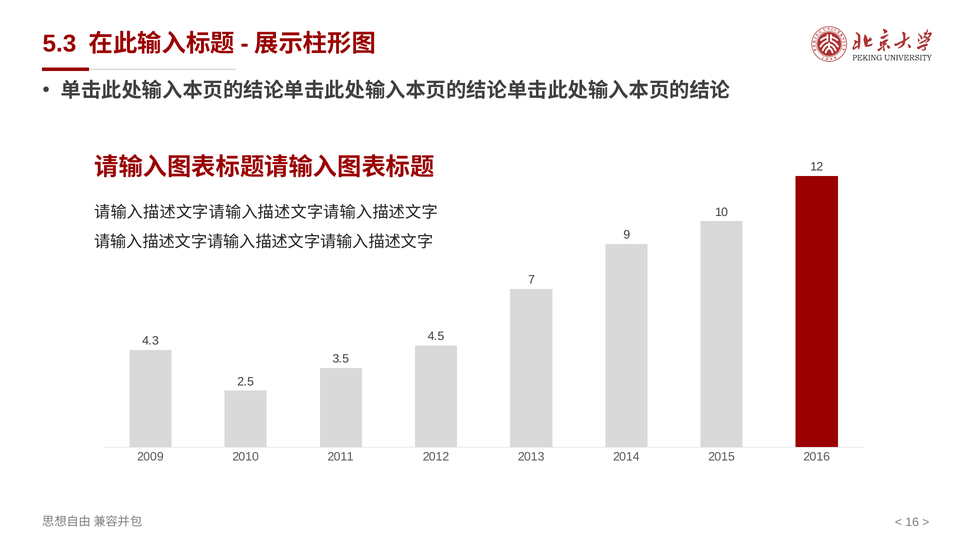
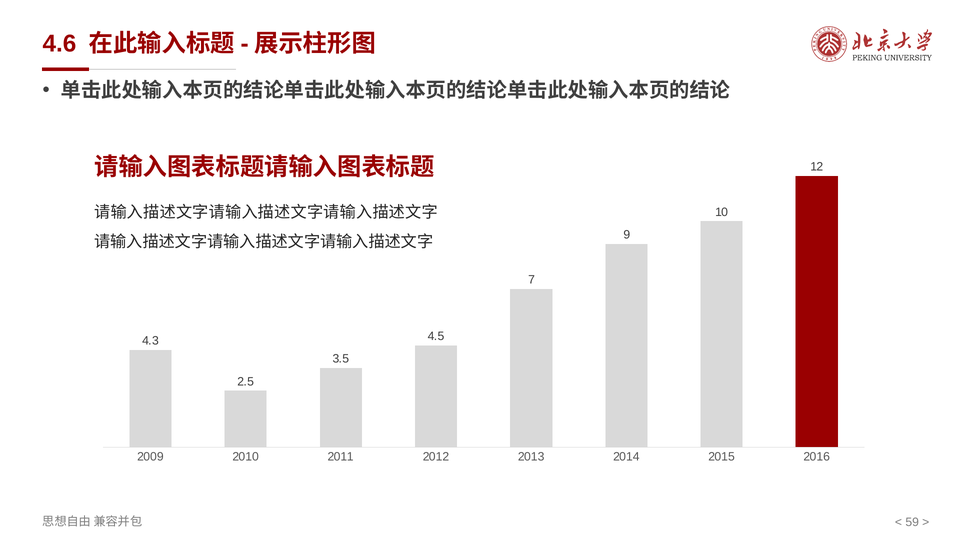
5.3: 5.3 -> 4.6
16: 16 -> 59
